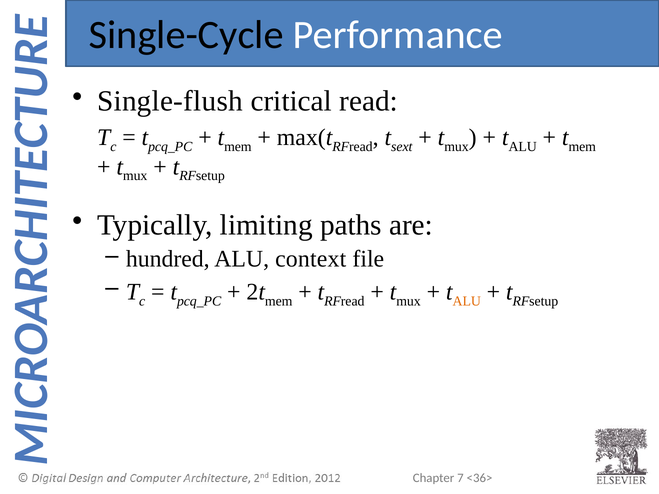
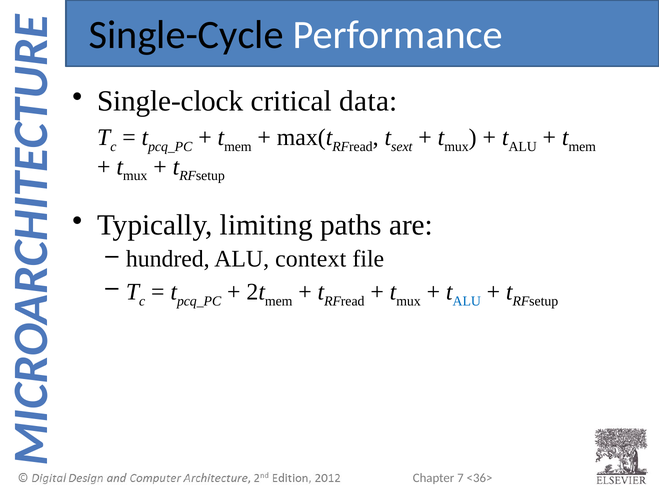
Single-flush: Single-flush -> Single-clock
read: read -> data
ALU at (467, 301) colour: orange -> blue
